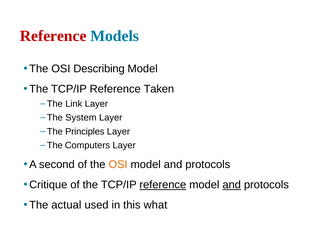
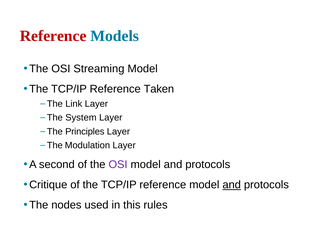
Describing: Describing -> Streaming
Computers: Computers -> Modulation
OSI at (118, 165) colour: orange -> purple
reference at (163, 185) underline: present -> none
actual: actual -> nodes
what: what -> rules
